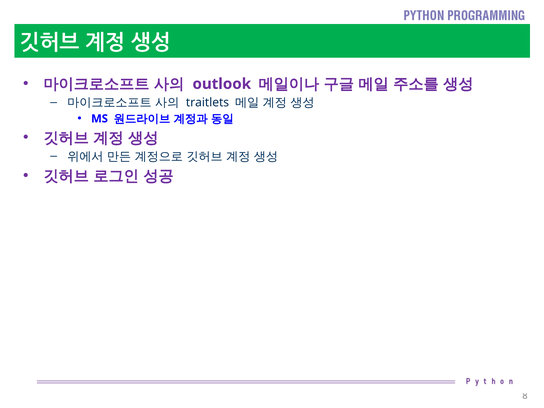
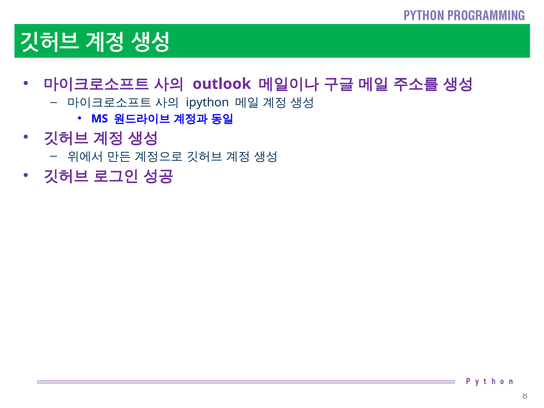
traitlets: traitlets -> ipython
